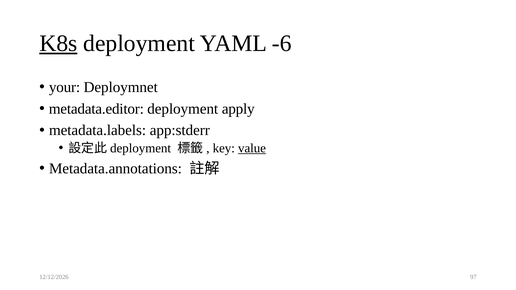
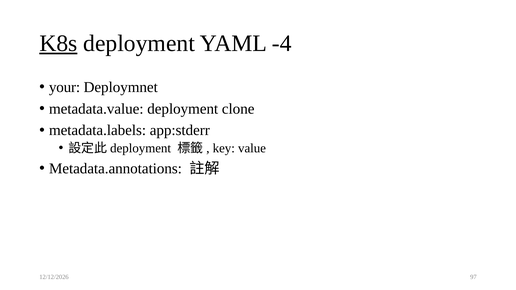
-6: -6 -> -4
metadata.editor: metadata.editor -> metadata.value
apply: apply -> clone
value underline: present -> none
